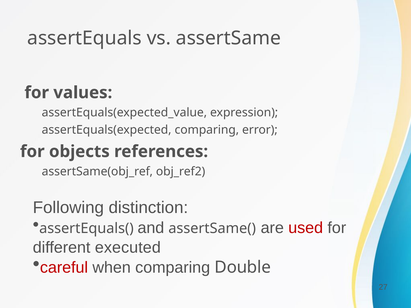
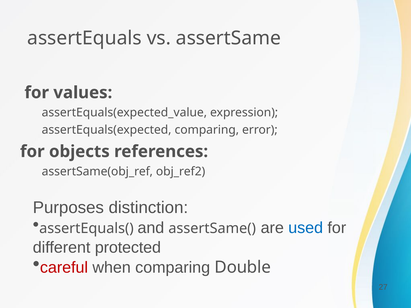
Following: Following -> Purposes
used colour: red -> blue
executed: executed -> protected
